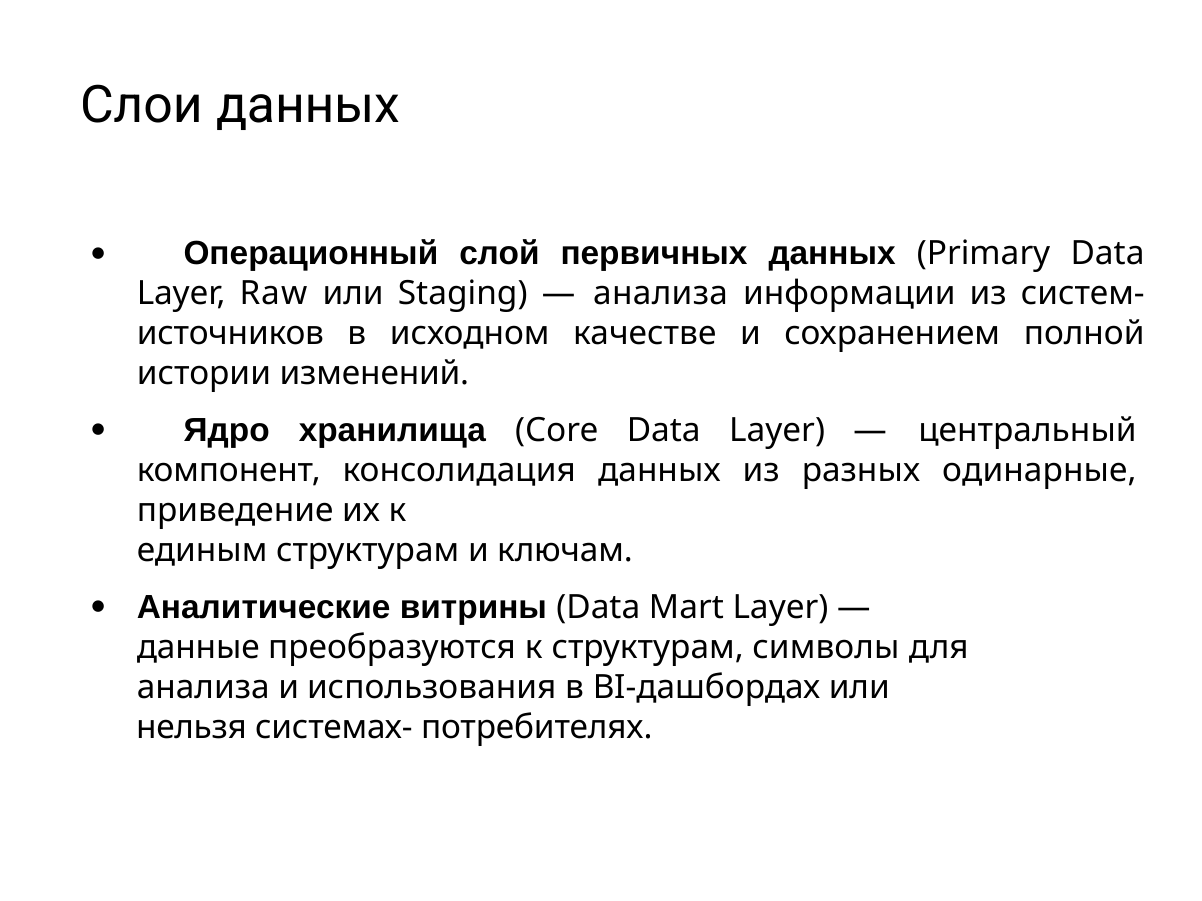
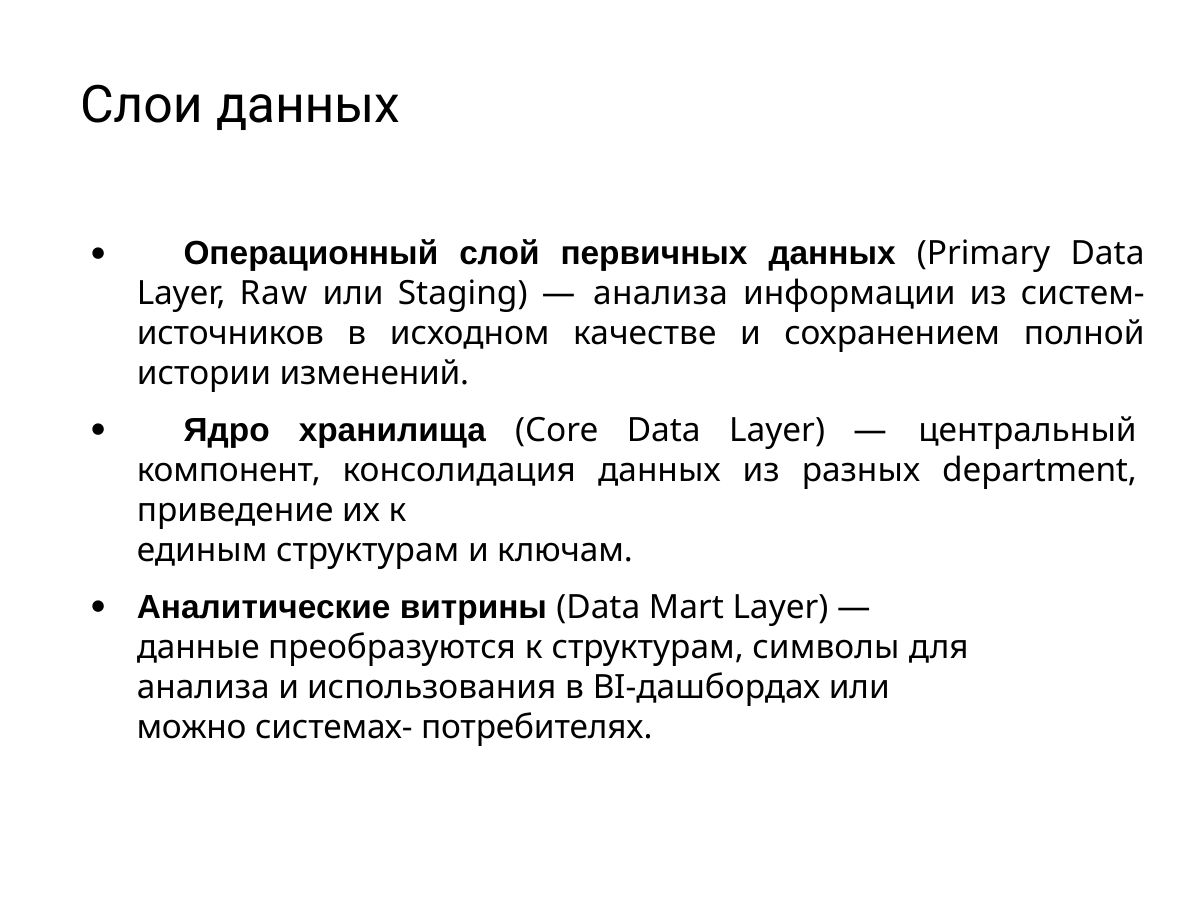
одинарные: одинарные -> department
нельзя: нельзя -> можно
